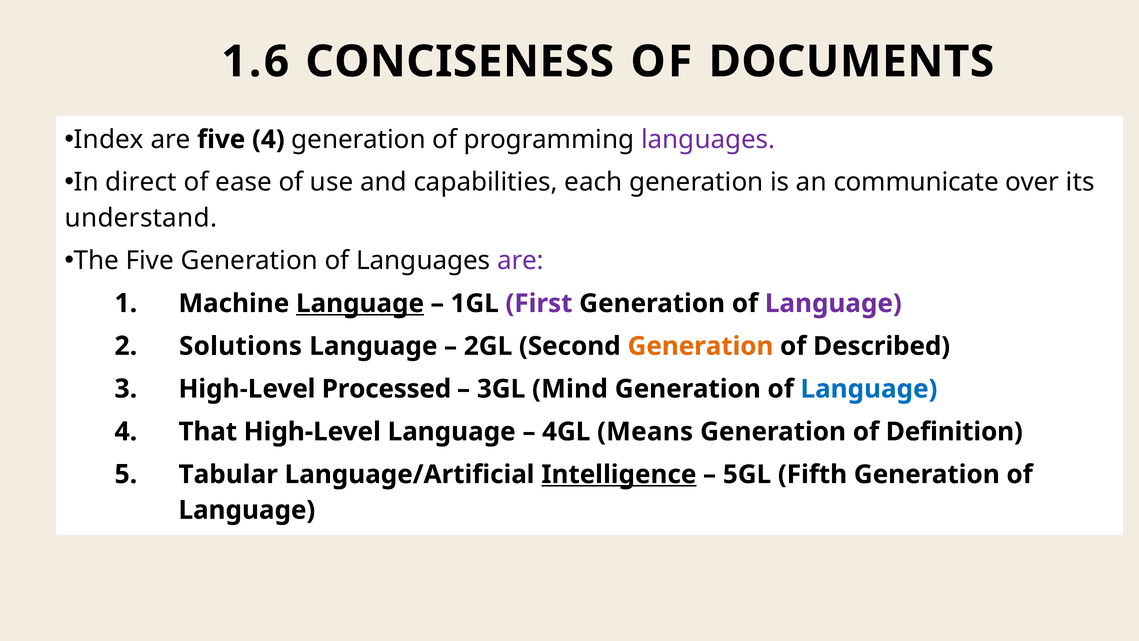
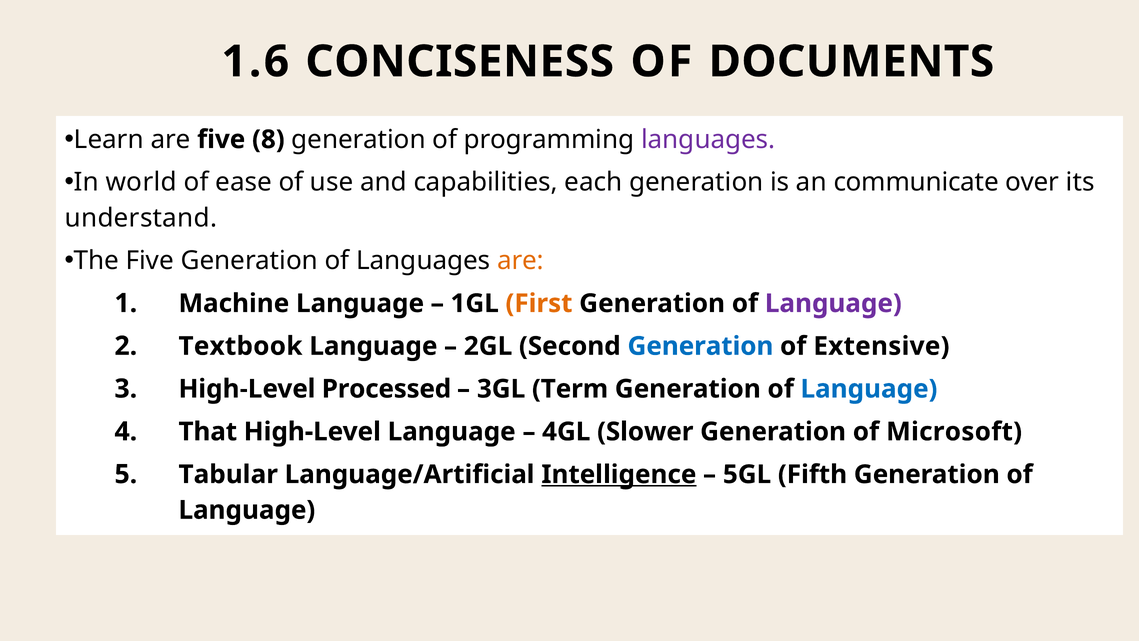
Index: Index -> Learn
five 4: 4 -> 8
direct: direct -> world
are at (520, 261) colour: purple -> orange
Language at (360, 303) underline: present -> none
First colour: purple -> orange
Solutions: Solutions -> Textbook
Generation at (700, 346) colour: orange -> blue
Described: Described -> Extensive
Mind: Mind -> Term
Means: Means -> Slower
Definition: Definition -> Microsoft
